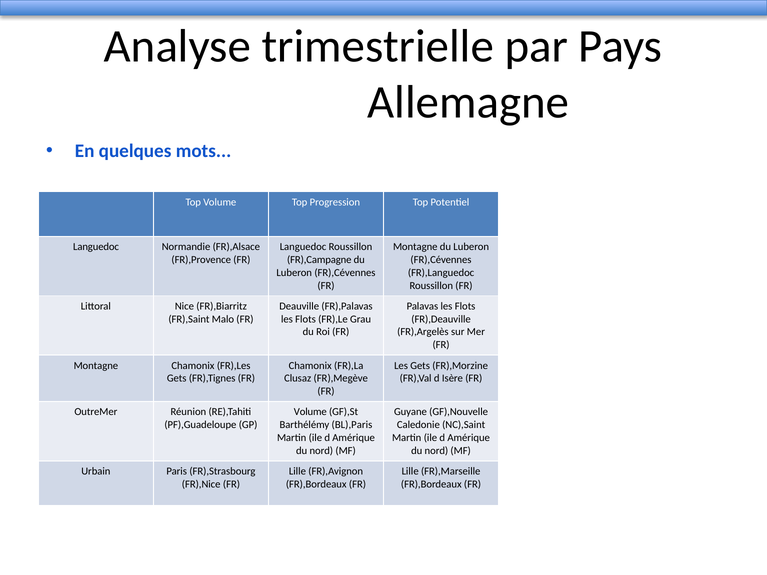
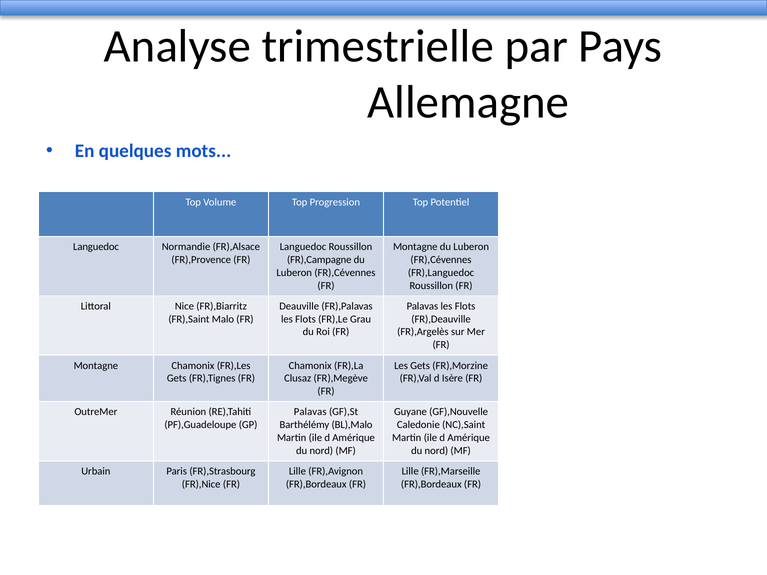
Volume at (310, 412): Volume -> Palavas
BL),Paris: BL),Paris -> BL),Malo
